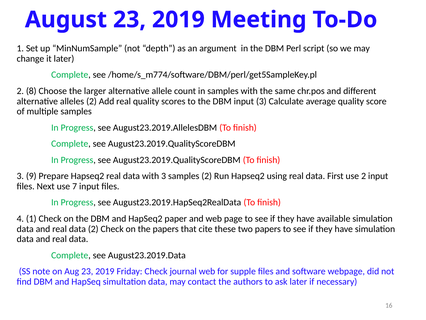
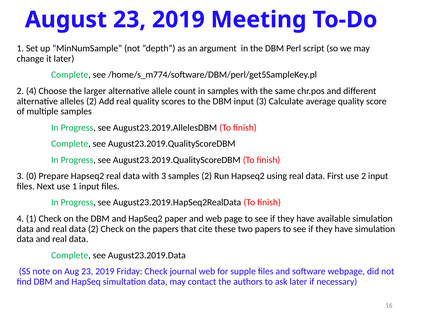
2 8: 8 -> 4
9: 9 -> 0
use 7: 7 -> 1
